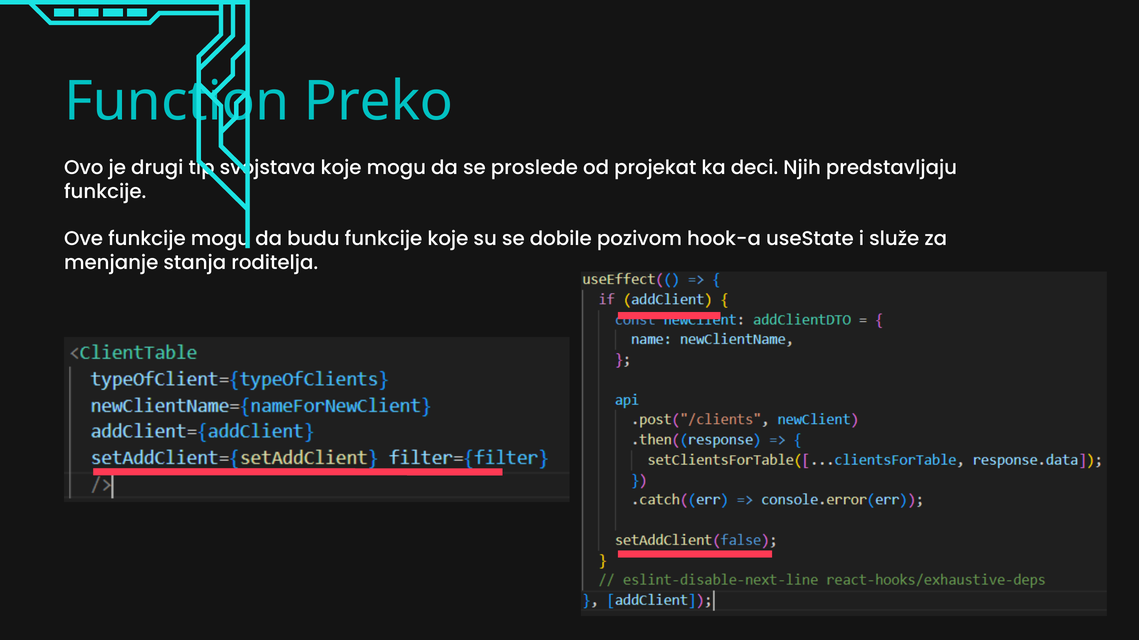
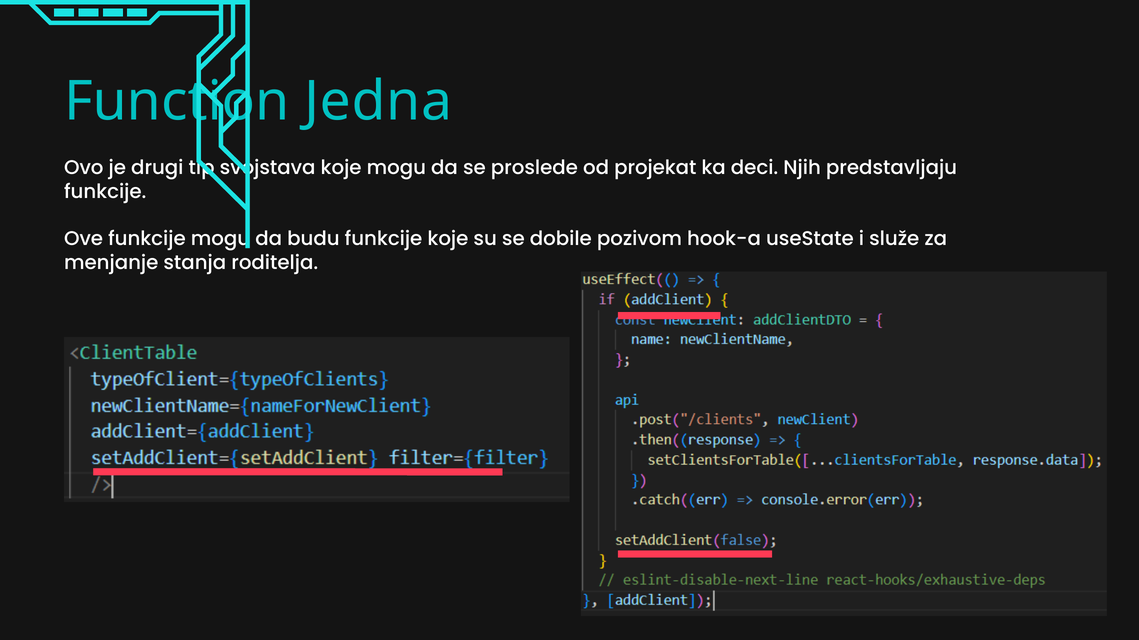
Preko: Preko -> Jedna
